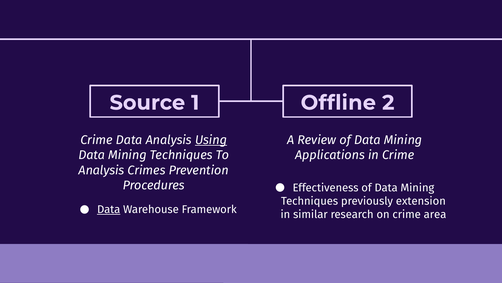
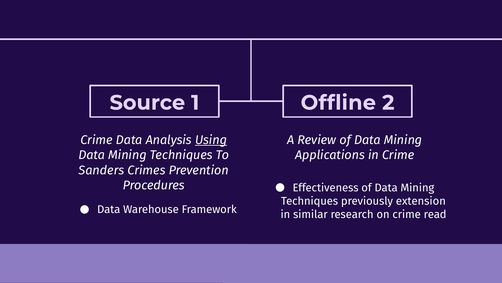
Analysis at (102, 170): Analysis -> Sanders
Data at (109, 209) underline: present -> none
area: area -> read
